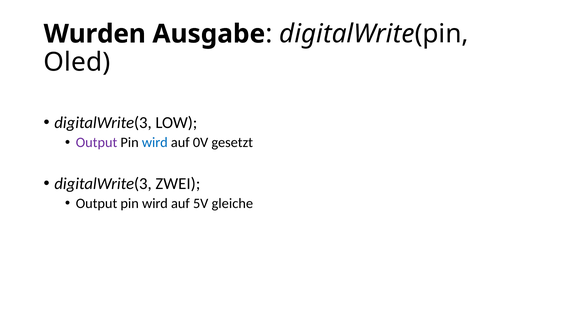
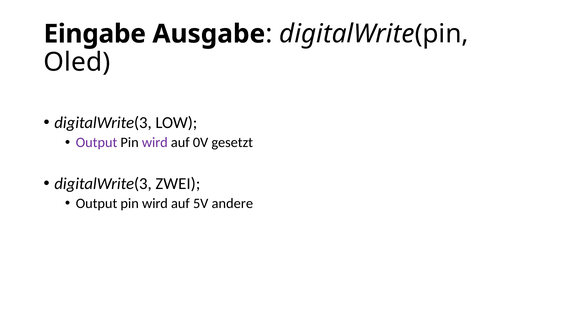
Wurden: Wurden -> Eingabe
wird at (155, 142) colour: blue -> purple
gleiche: gleiche -> andere
